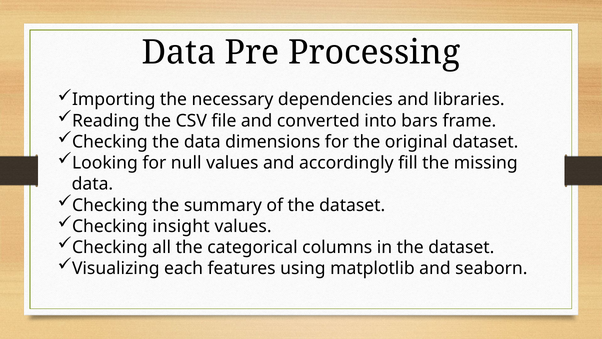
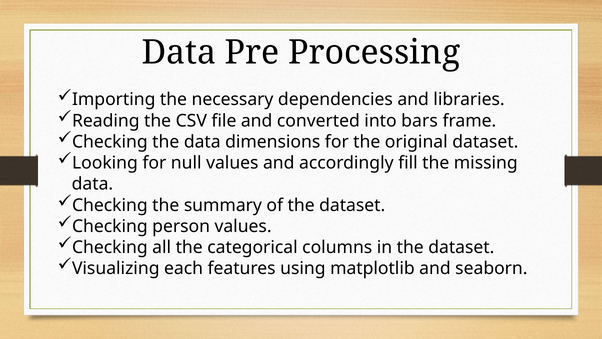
insight: insight -> person
